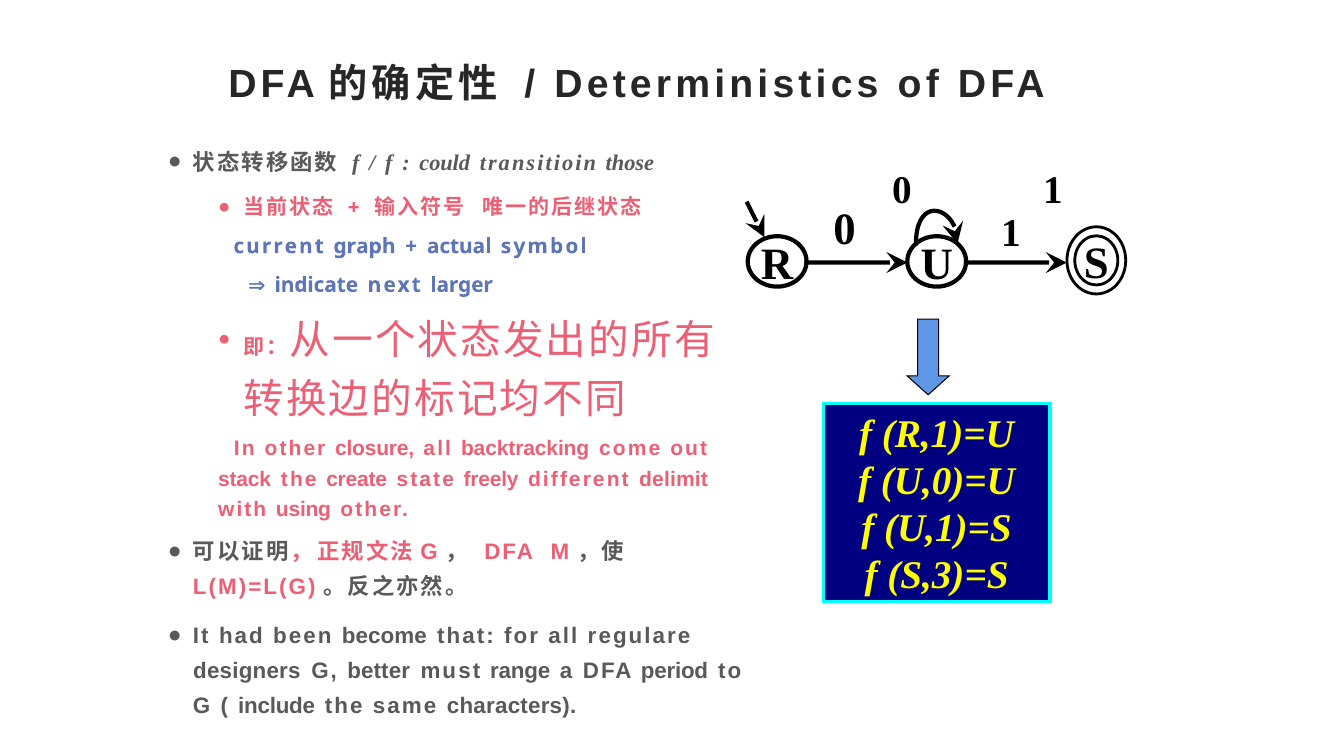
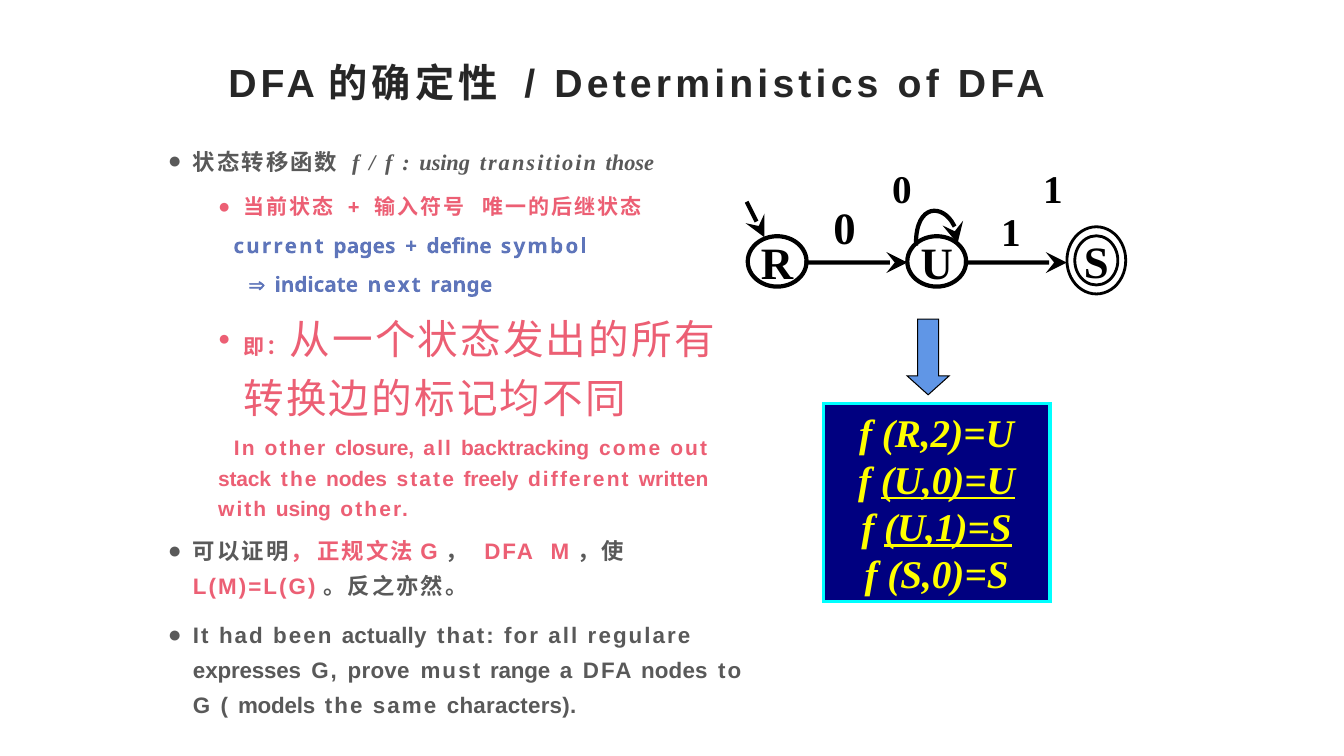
could at (445, 163): could -> using
graph: graph -> pages
actual: actual -> define
next larger: larger -> range
R,1)=U: R,1)=U -> R,2)=U
U,0)=U underline: none -> present
the create: create -> nodes
delimit: delimit -> written
U,1)=S underline: none -> present
S,3)=S: S,3)=S -> S,0)=S
become: become -> actually
designers: designers -> expresses
better: better -> prove
DFA period: period -> nodes
include: include -> models
